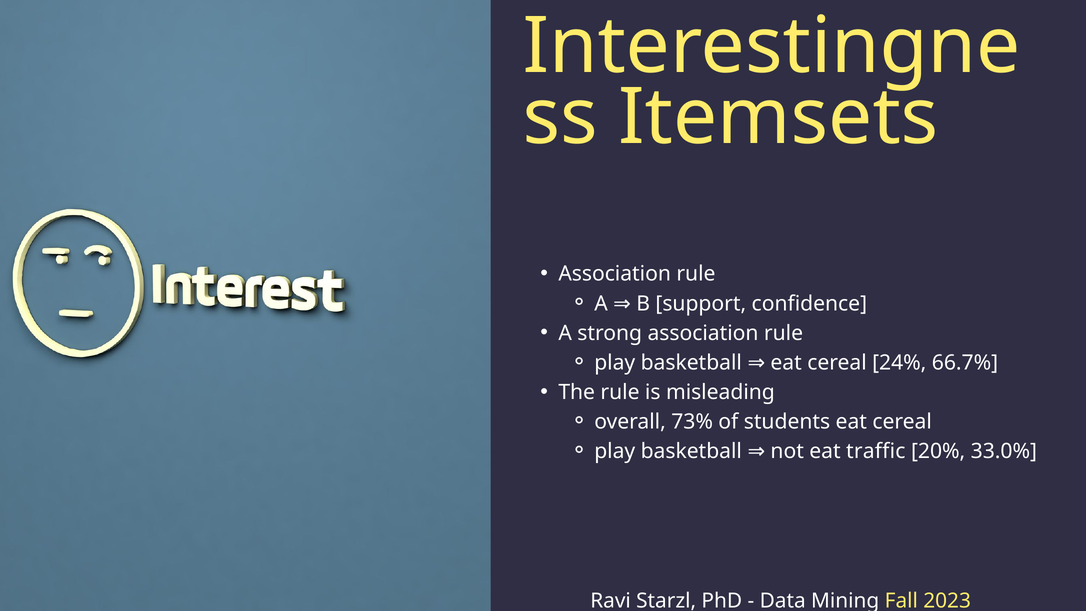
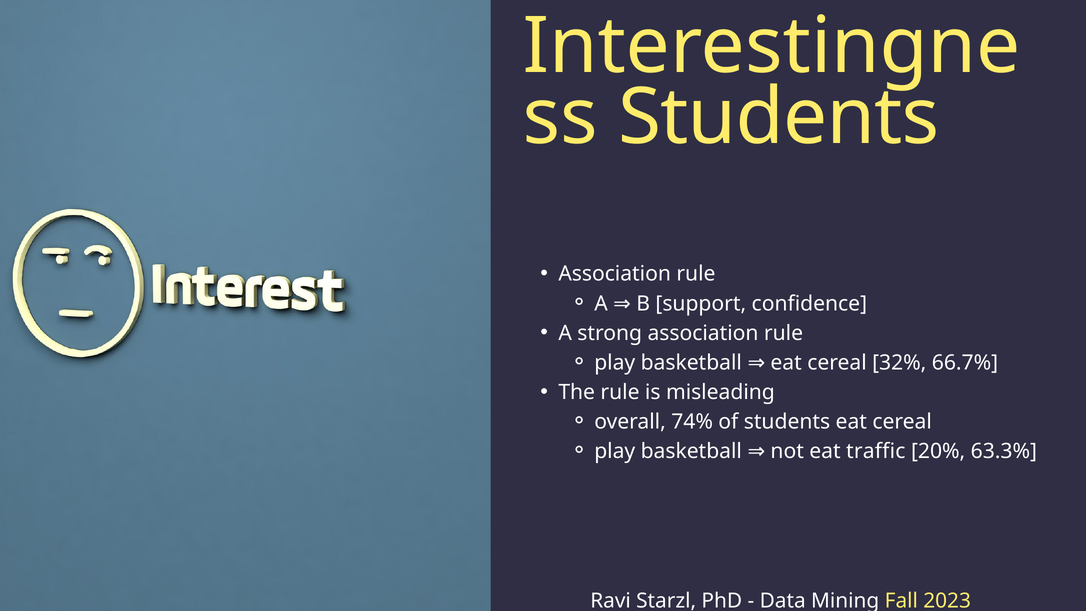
Itemsets at (778, 117): Itemsets -> Students
24%: 24% -> 32%
73%: 73% -> 74%
33.0%: 33.0% -> 63.3%
